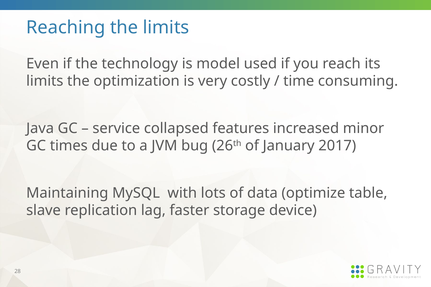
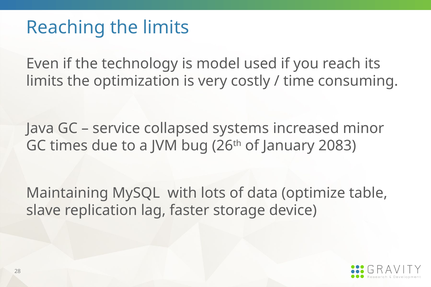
features: features -> systems
2017: 2017 -> 2083
